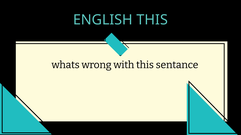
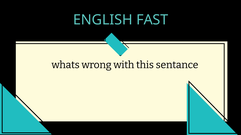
THIS at (152, 20): THIS -> FAST
